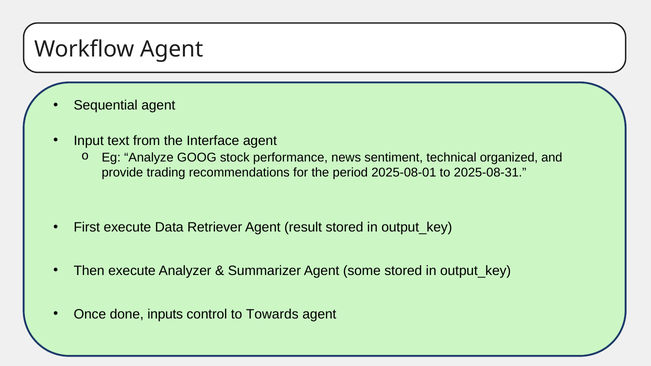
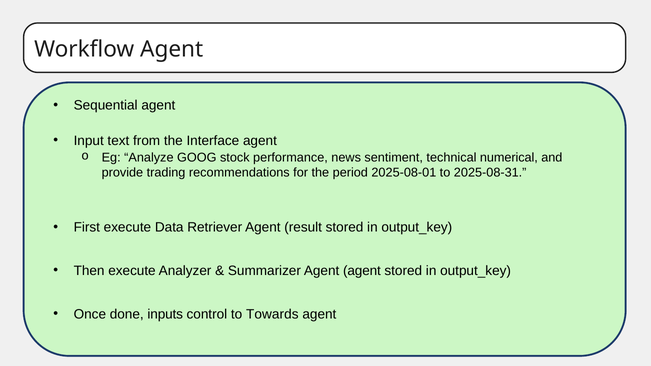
organized: organized -> numerical
Agent some: some -> agent
